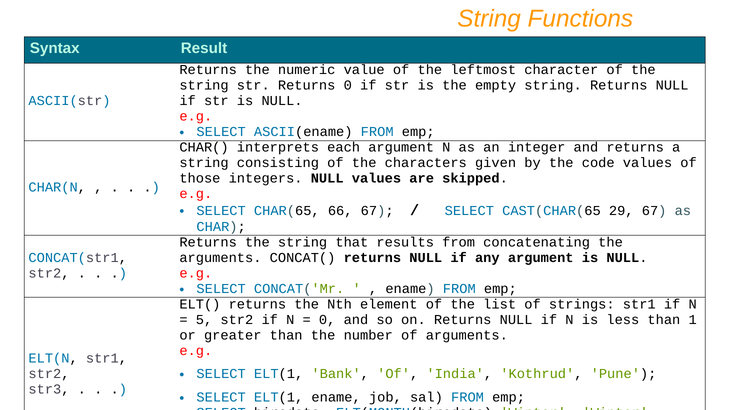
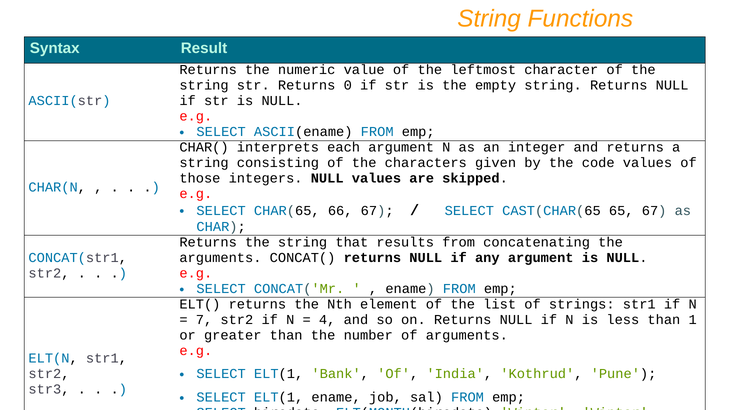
29: 29 -> 65
5: 5 -> 7
0 at (327, 320): 0 -> 4
